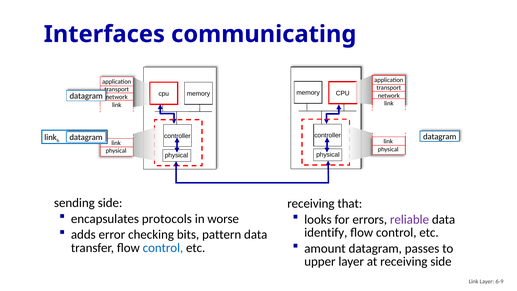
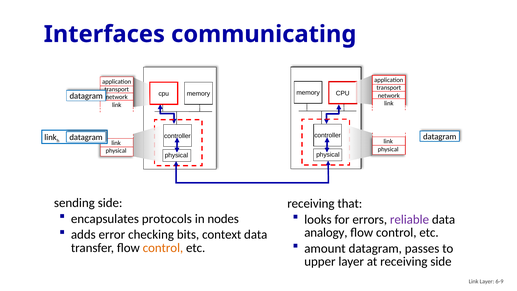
worse: worse -> nodes
identify: identify -> analogy
pattern: pattern -> context
control at (163, 248) colour: blue -> orange
